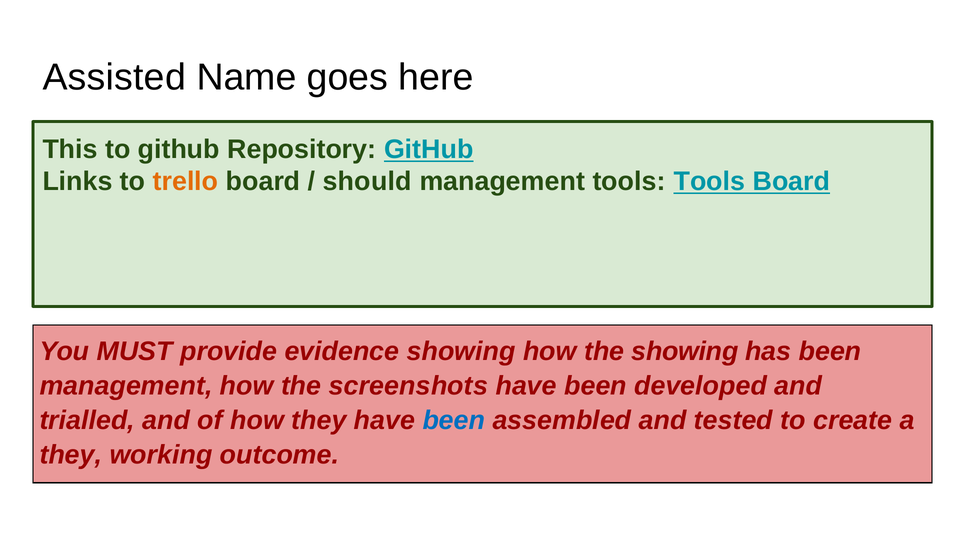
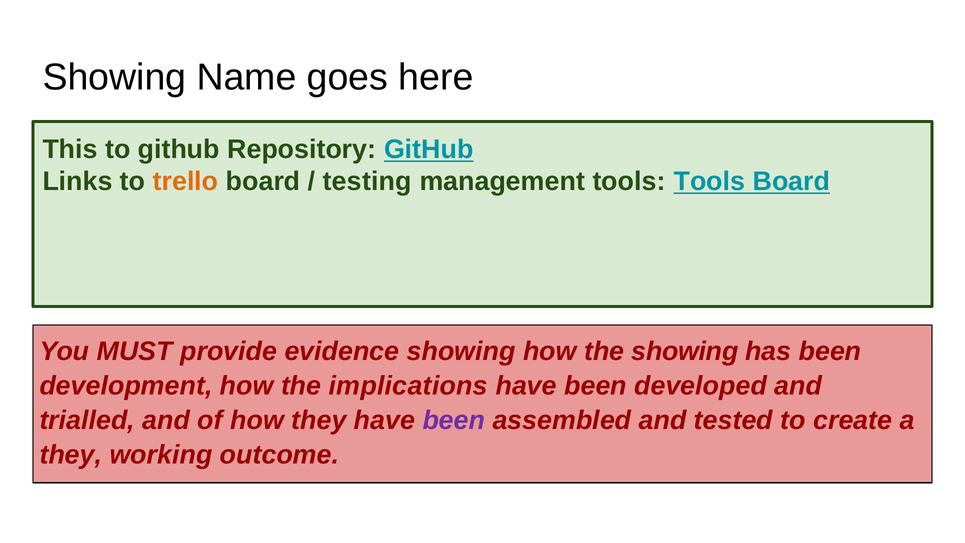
Assisted at (114, 78): Assisted -> Showing
should: should -> testing
management at (126, 386): management -> development
screenshots: screenshots -> implications
been at (454, 420) colour: blue -> purple
